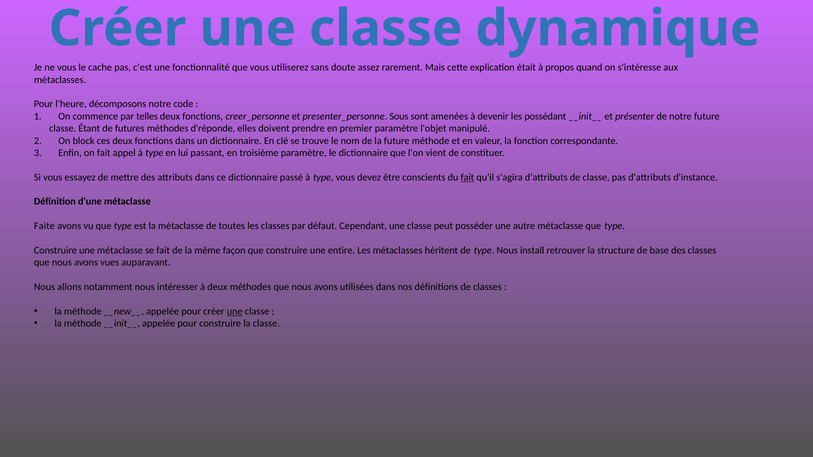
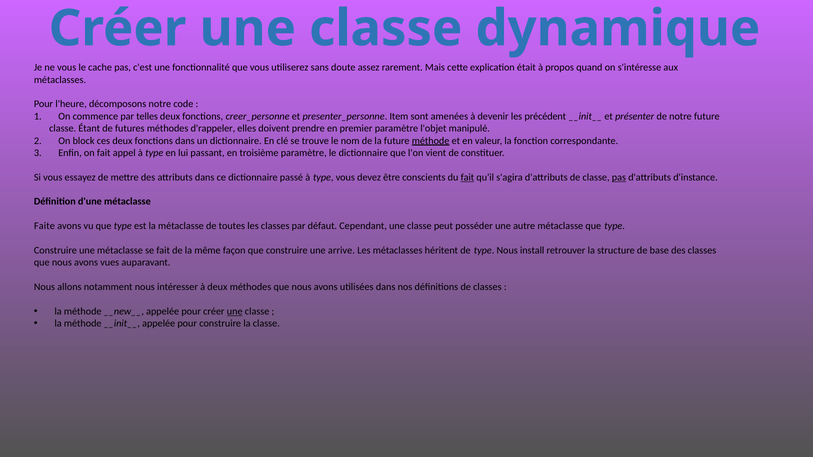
Sous: Sous -> Item
possédant: possédant -> précédent
d'réponde: d'réponde -> d'rappeler
méthode at (431, 141) underline: none -> present
pas at (619, 177) underline: none -> present
entire: entire -> arrive
